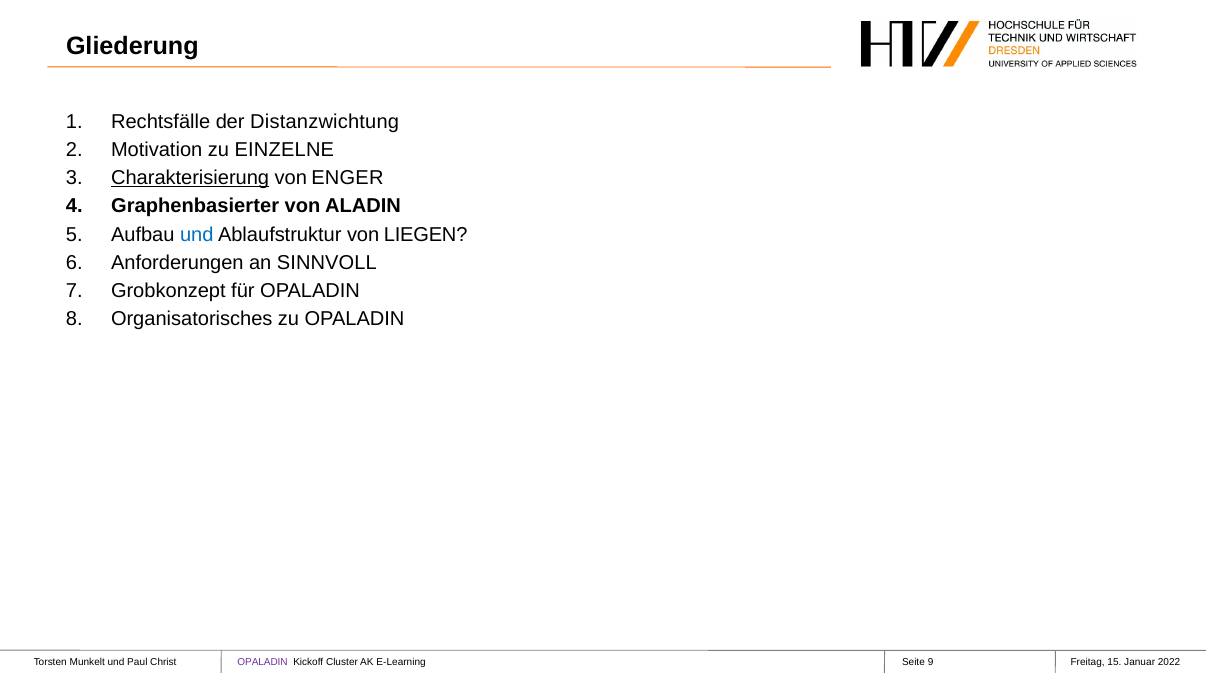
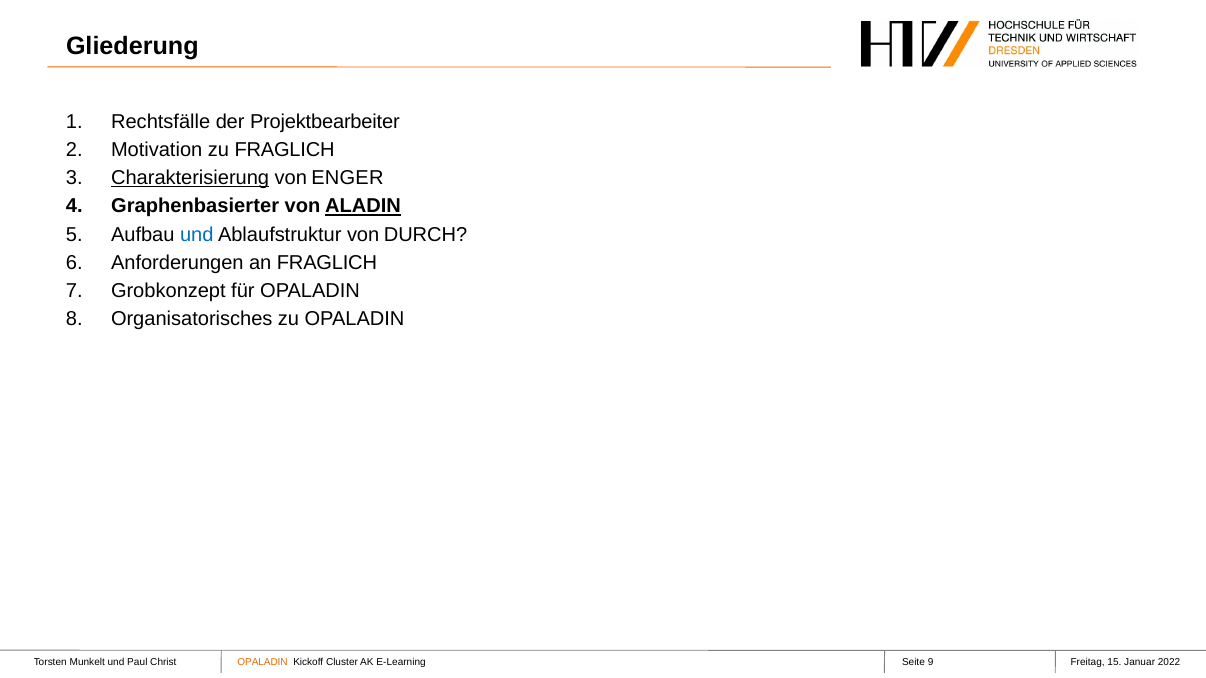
Distanzwichtung: Distanzwichtung -> Projektbearbeiter
zu EINZELNE: EINZELNE -> FRAGLICH
ALADIN underline: none -> present
LIEGEN: LIEGEN -> DURCH
an SINNVOLL: SINNVOLL -> FRAGLICH
OPALADIN at (263, 663) colour: purple -> orange
